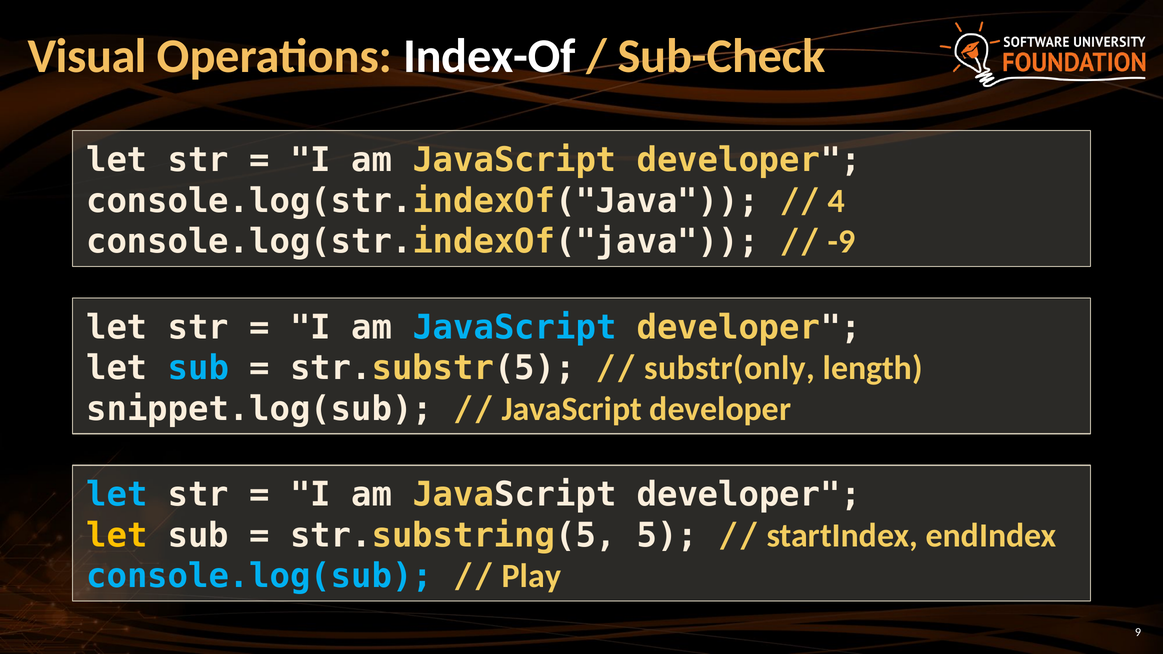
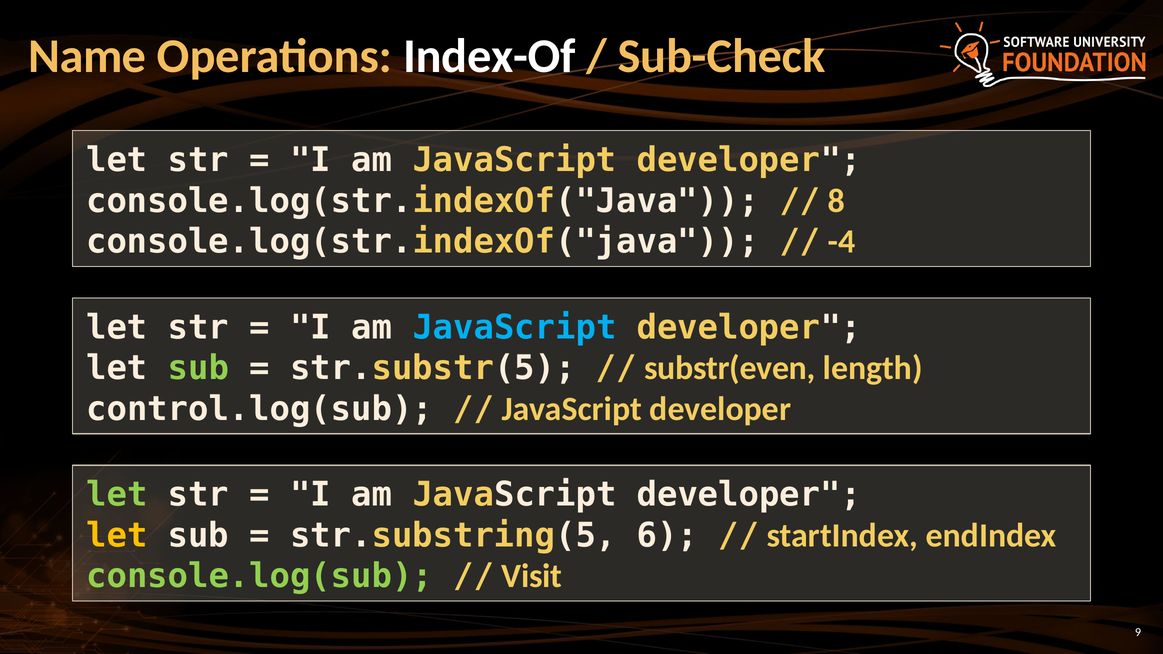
Visual: Visual -> Name
4: 4 -> 8
-9: -9 -> -4
sub at (198, 368) colour: light blue -> light green
substr(only: substr(only -> substr(even
snippet.log(sub: snippet.log(sub -> control.log(sub
let at (117, 495) colour: light blue -> light green
5: 5 -> 6
console.log(sub colour: light blue -> light green
Play: Play -> Visit
